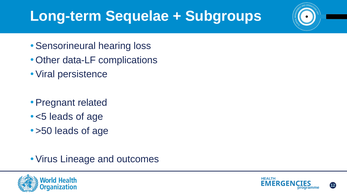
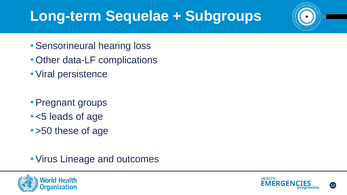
related: related -> groups
leads at (67, 131): leads -> these
